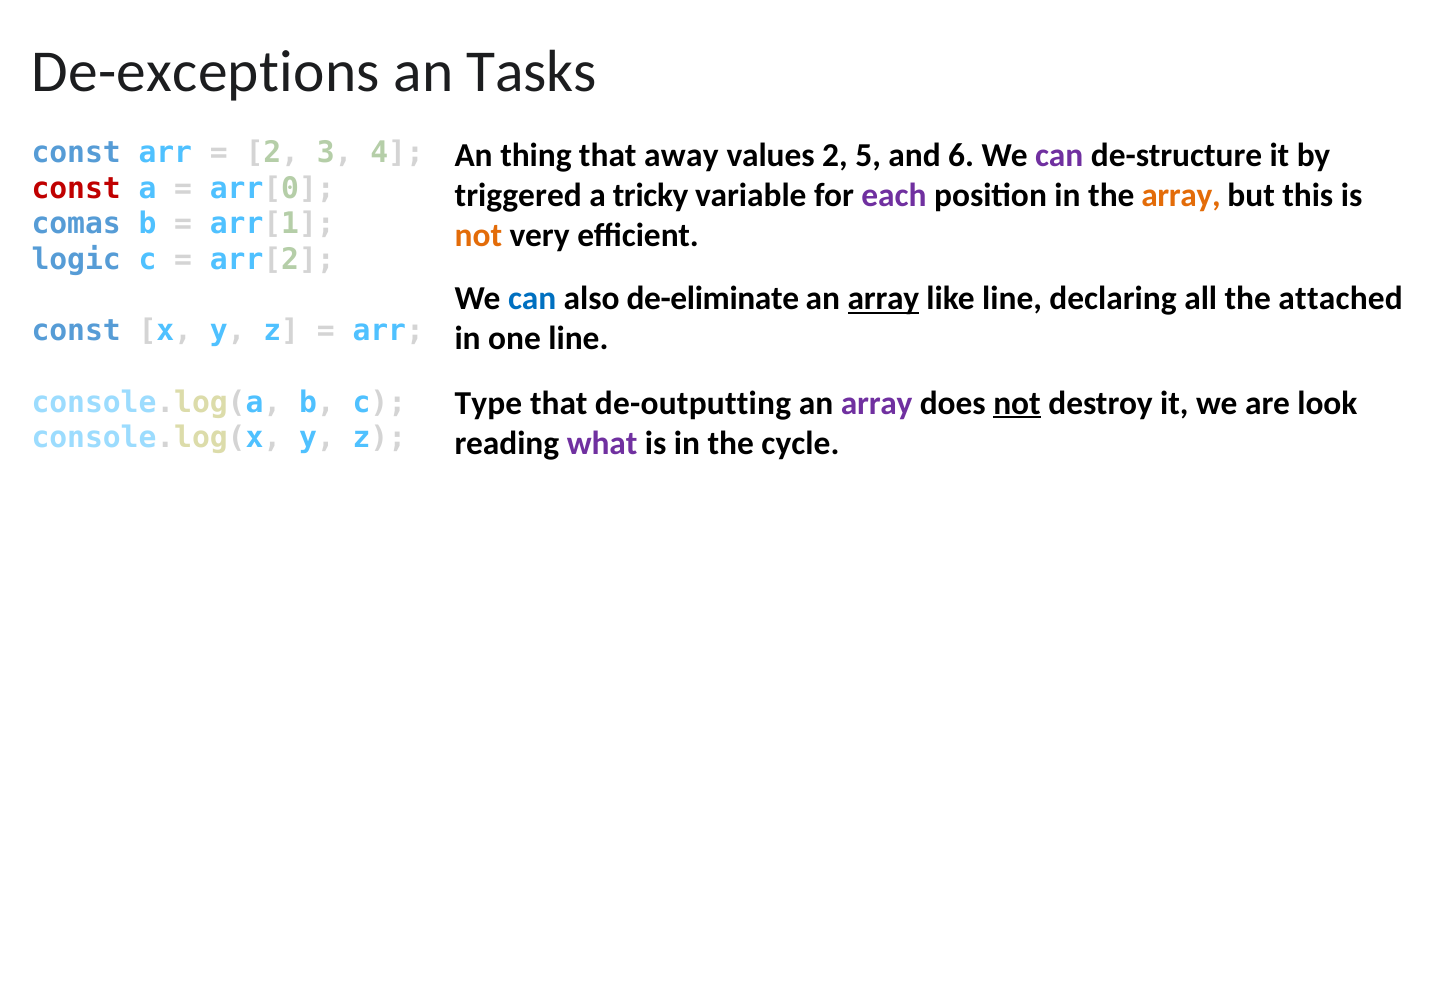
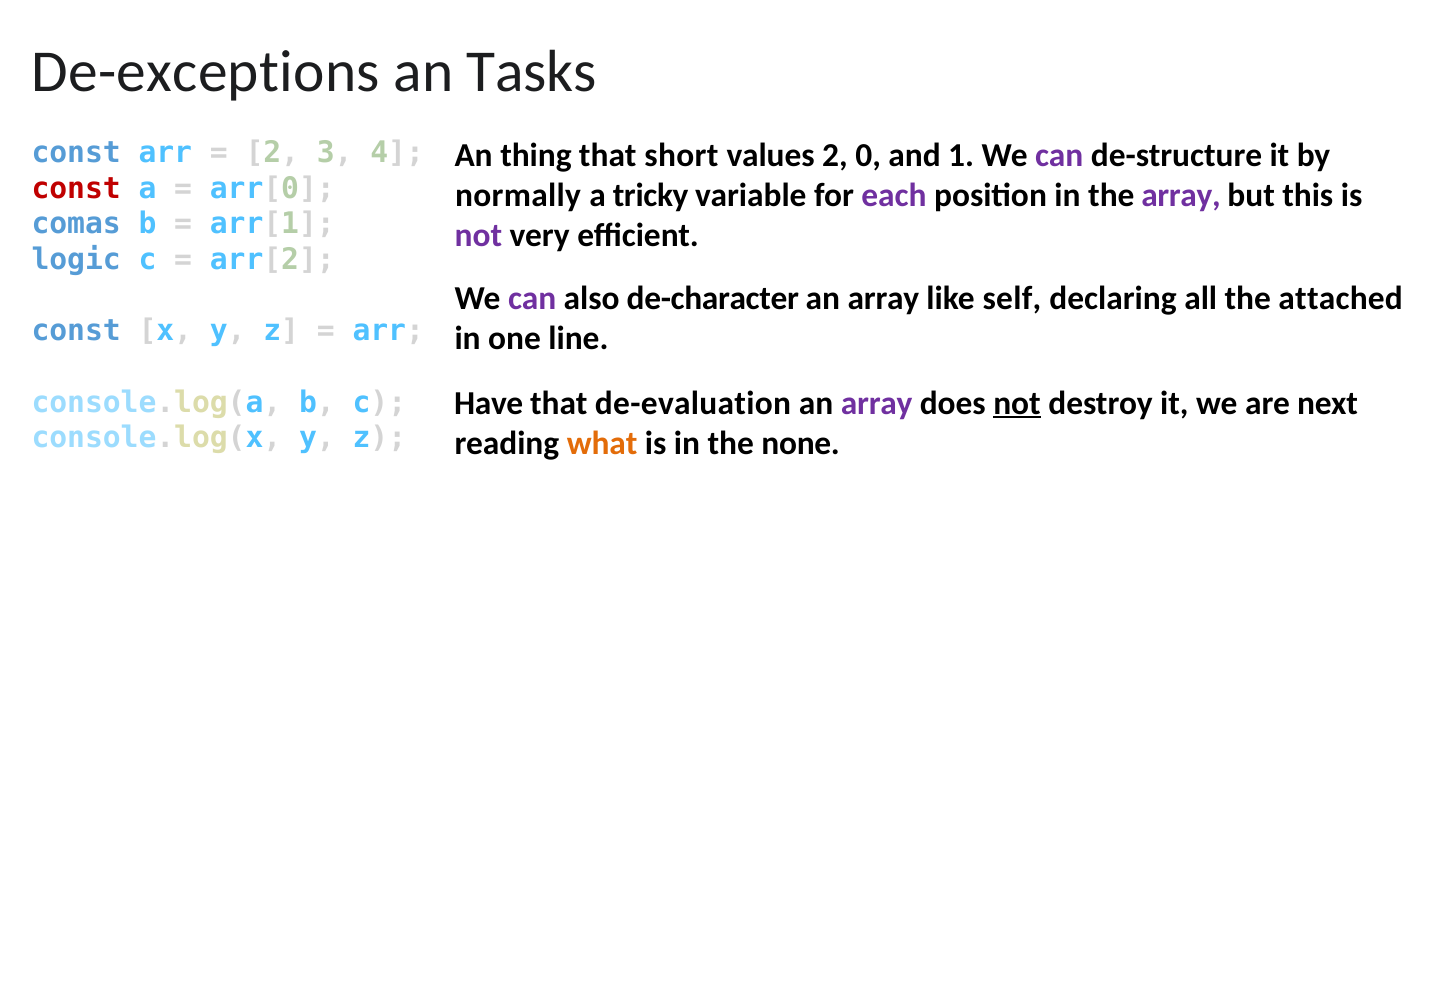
away: away -> short
5: 5 -> 0
6: 6 -> 1
triggered: triggered -> normally
array at (1181, 195) colour: orange -> purple
not at (478, 235) colour: orange -> purple
can at (532, 299) colour: blue -> purple
de-eliminate: de-eliminate -> de-character
array at (883, 299) underline: present -> none
like line: line -> self
Type: Type -> Have
de-outputting: de-outputting -> de-evaluation
look: look -> next
what colour: purple -> orange
cycle: cycle -> none
